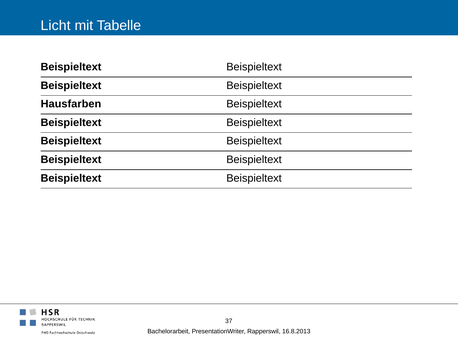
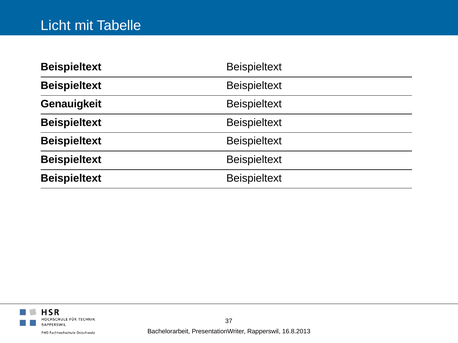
Hausfarben: Hausfarben -> Genauigkeit
